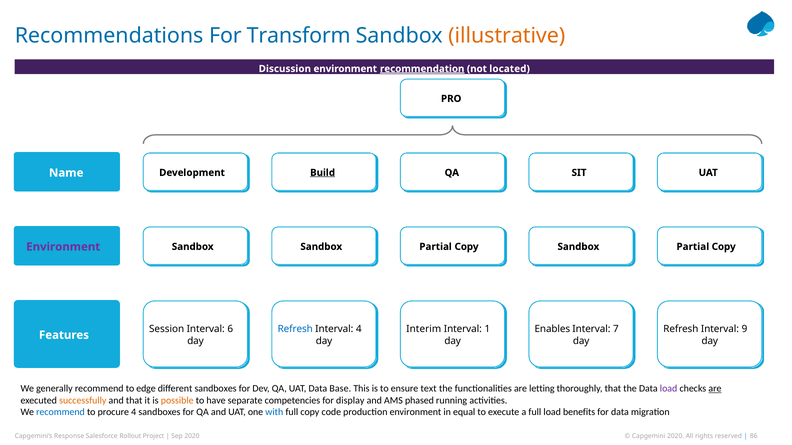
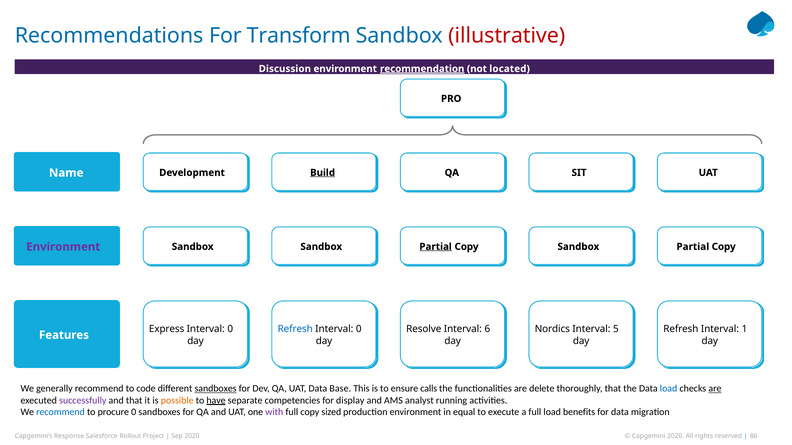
illustrative colour: orange -> red
Partial at (436, 247) underline: none -> present
Session: Session -> Express
6 at (230, 330): 6 -> 0
4 at (359, 330): 4 -> 0
Interim: Interim -> Resolve
1: 1 -> 6
Enables: Enables -> Nordics
7: 7 -> 5
9: 9 -> 1
edge: edge -> code
sandboxes at (216, 389) underline: none -> present
text: text -> calls
letting: letting -> delete
load at (669, 389) colour: purple -> blue
successfully colour: orange -> purple
have underline: none -> present
phased: phased -> analyst
procure 4: 4 -> 0
with colour: blue -> purple
code: code -> sized
